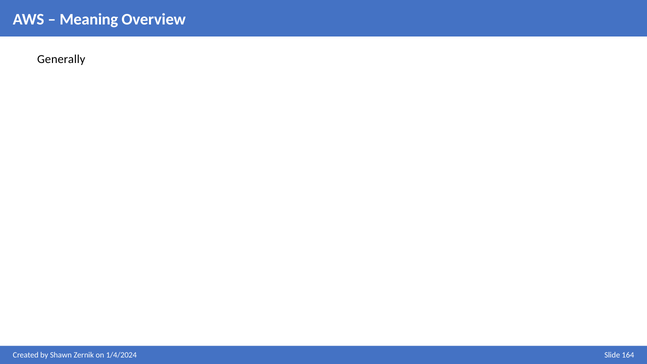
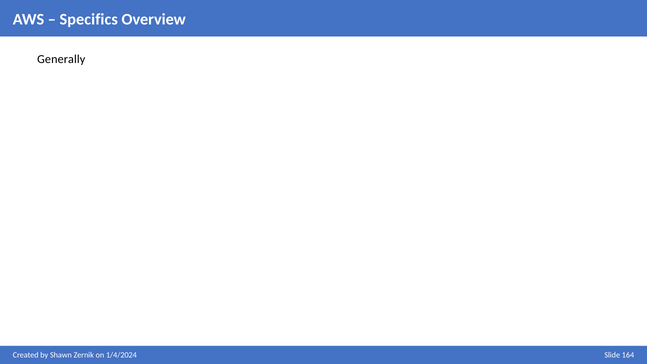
Meaning: Meaning -> Specifics
